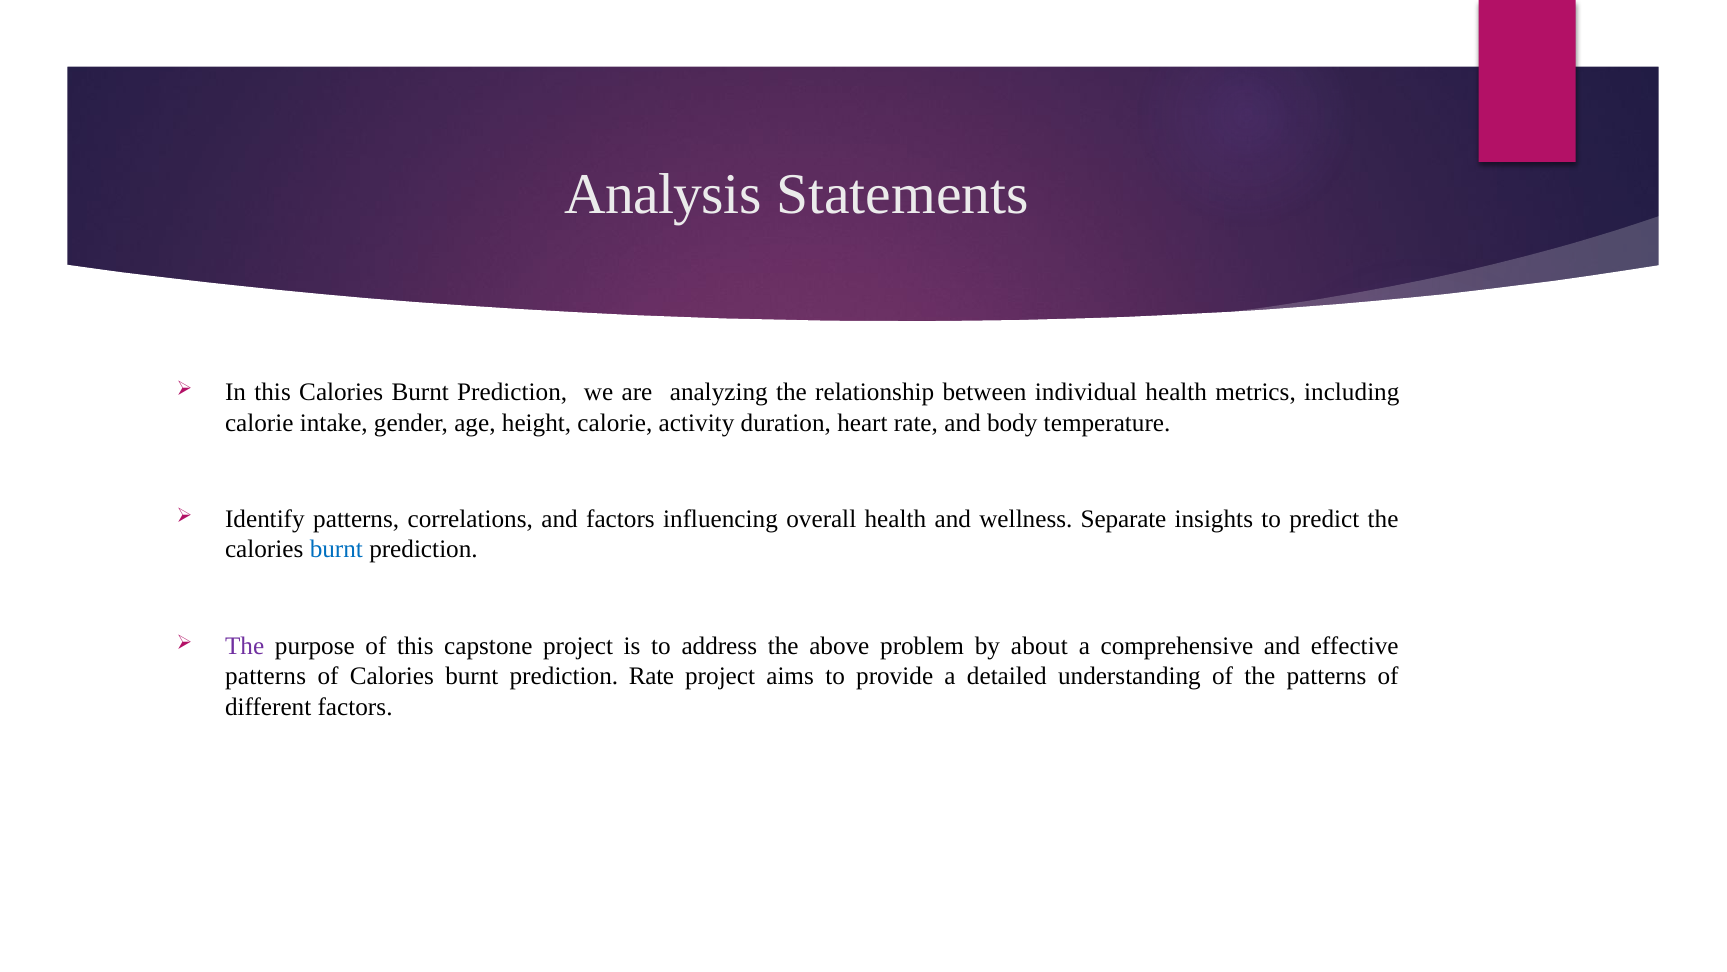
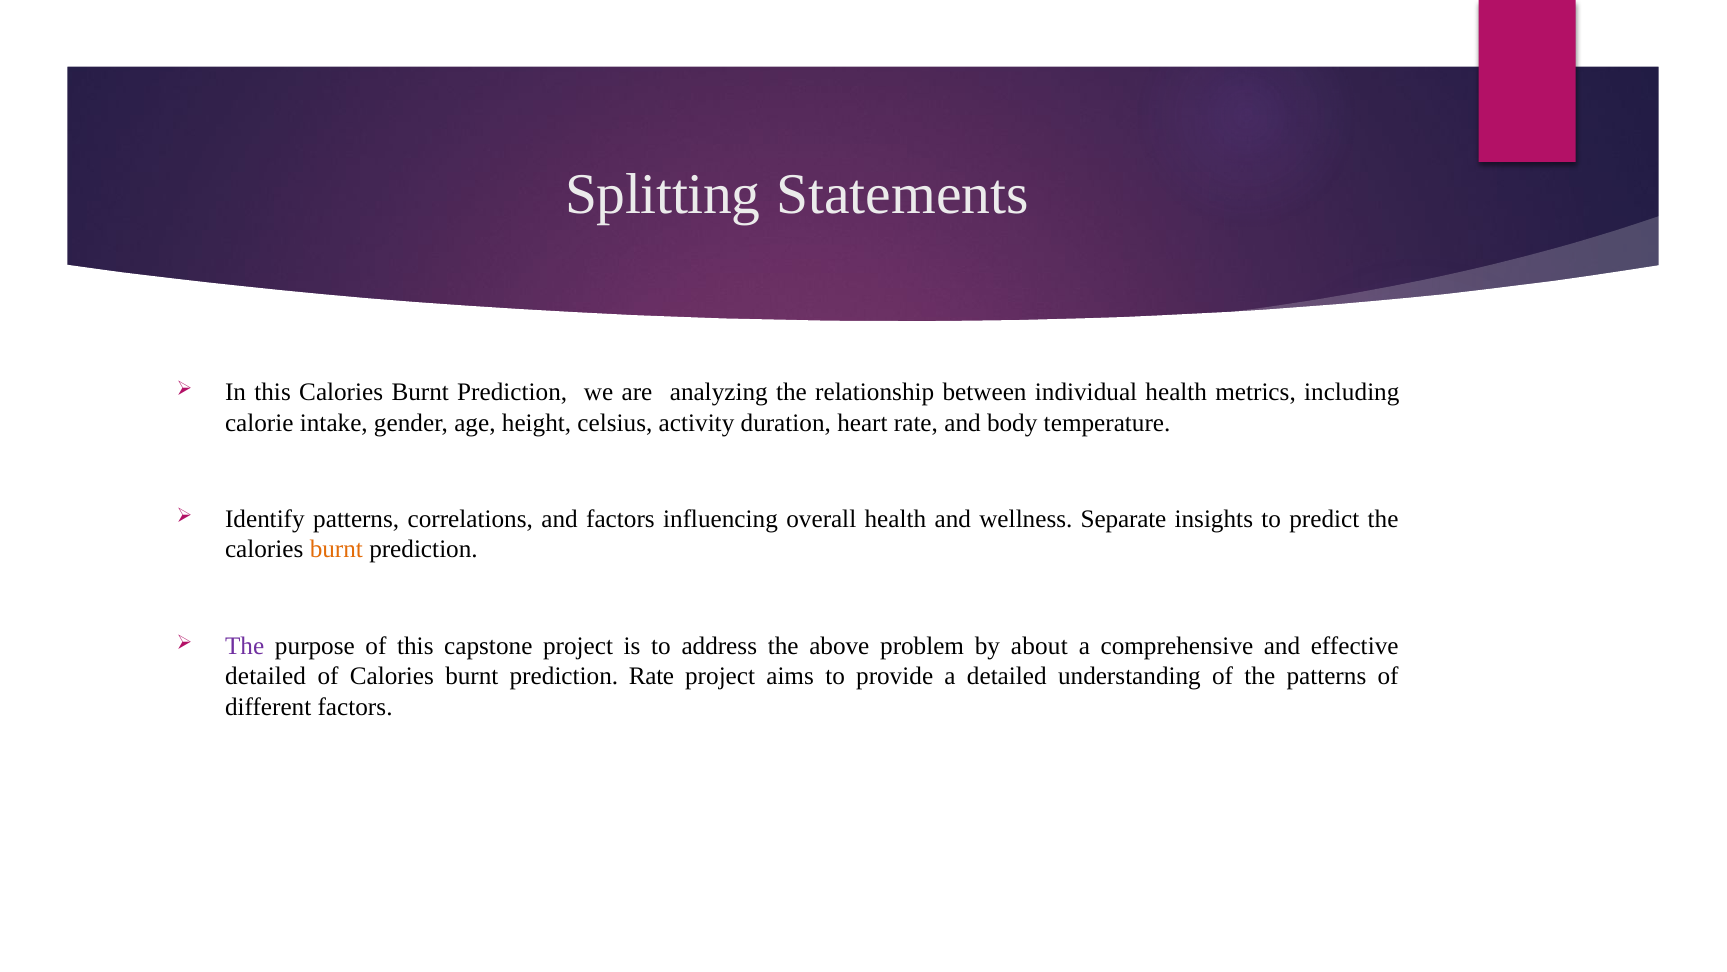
Analysis: Analysis -> Splitting
height calorie: calorie -> celsius
burnt at (336, 549) colour: blue -> orange
patterns at (266, 676): patterns -> detailed
